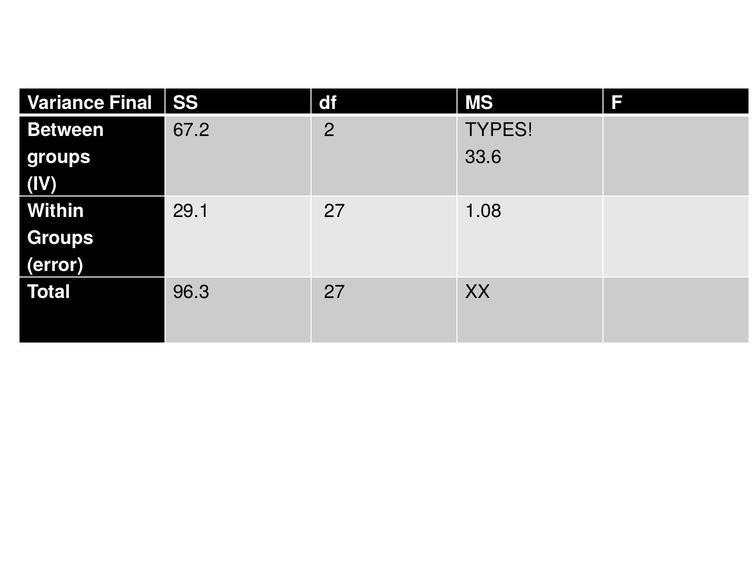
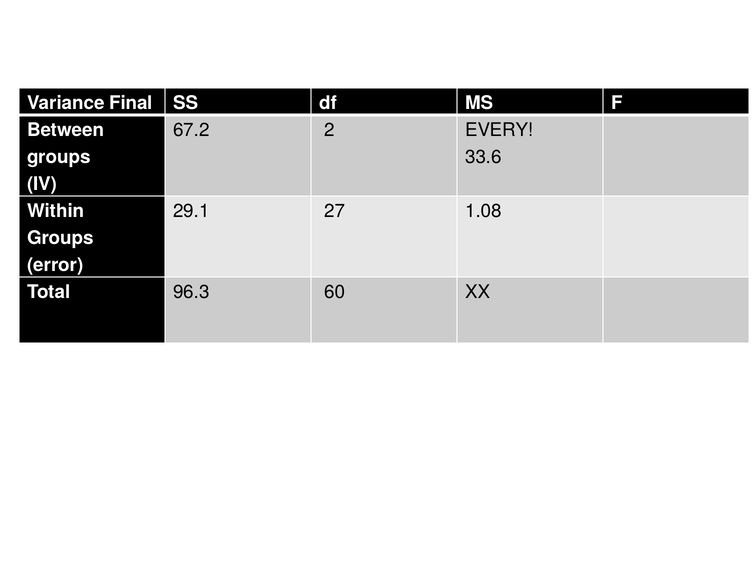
TYPES: TYPES -> EVERY
96.3 27: 27 -> 60
